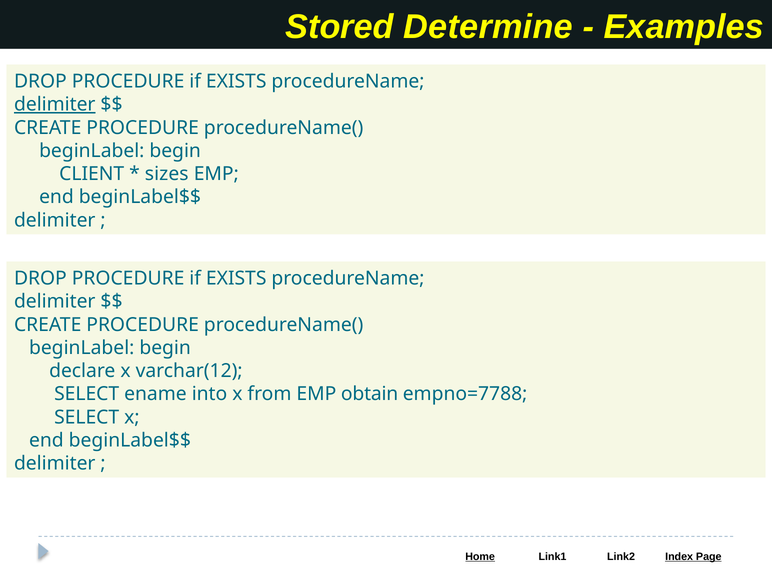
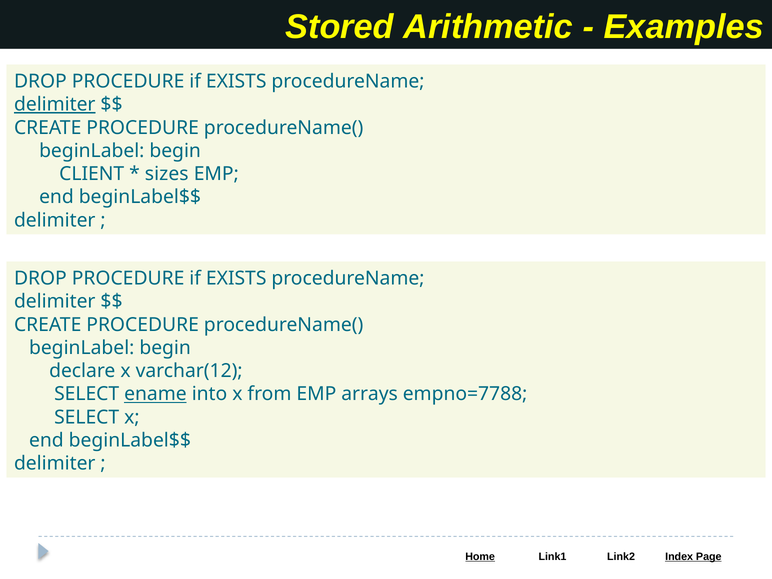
Determine: Determine -> Arithmetic
ename underline: none -> present
obtain: obtain -> arrays
